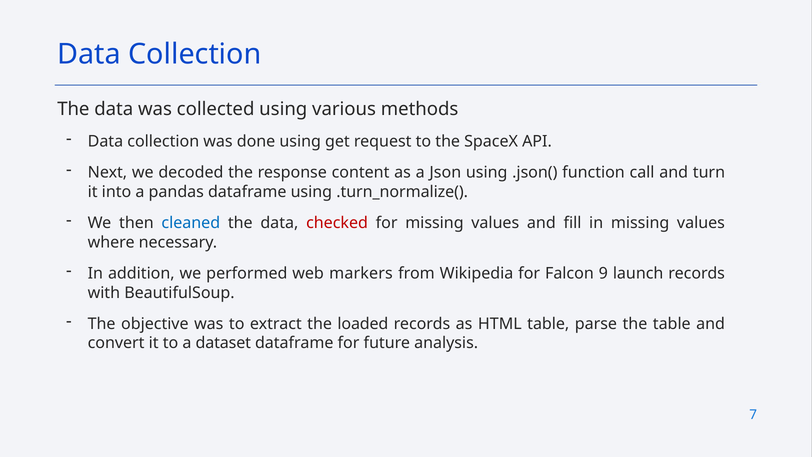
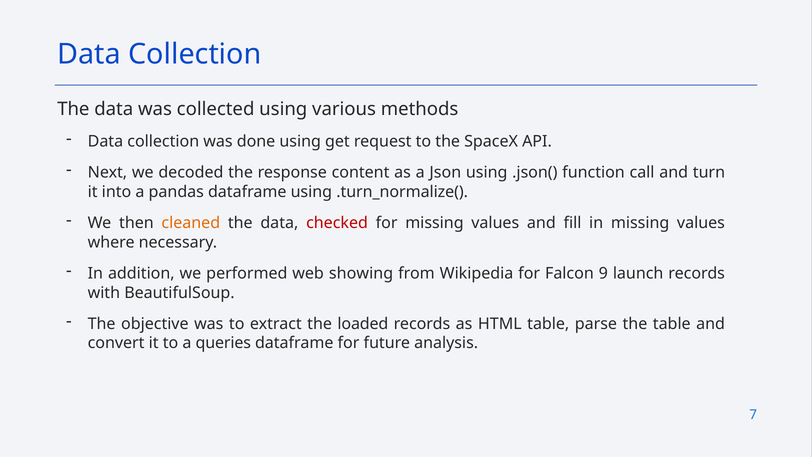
cleaned colour: blue -> orange
markers: markers -> showing
dataset: dataset -> queries
